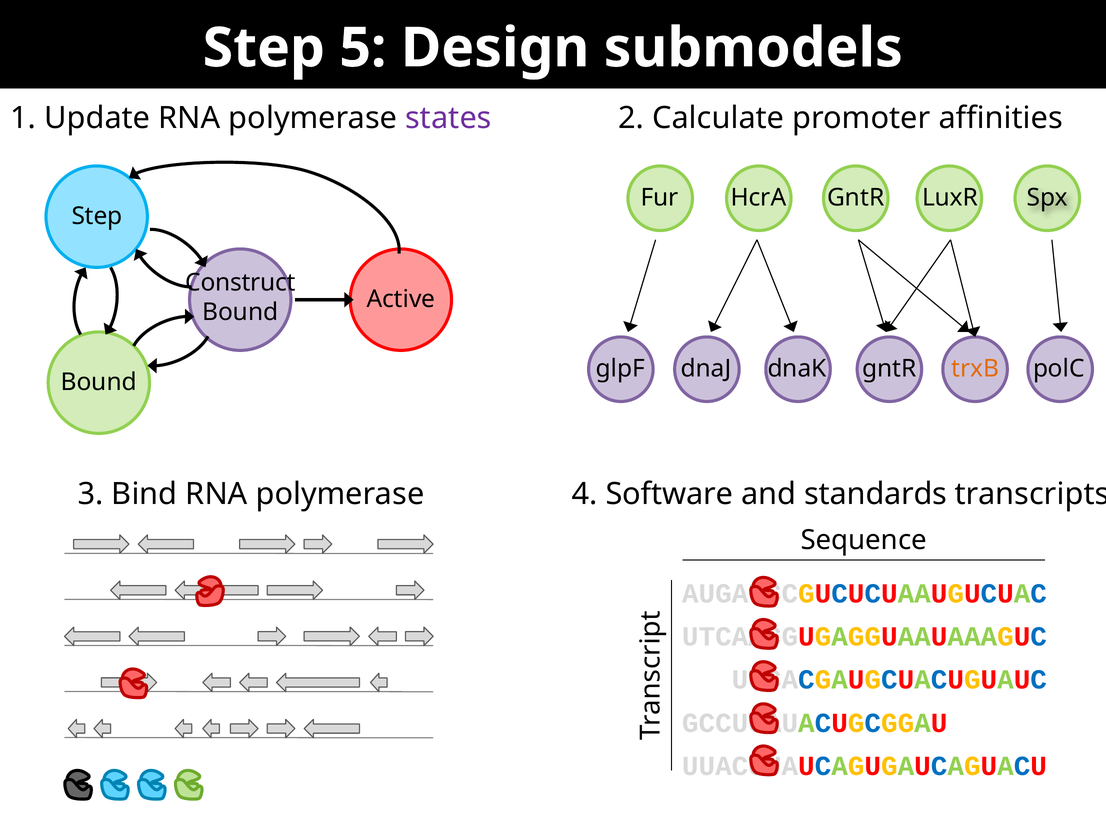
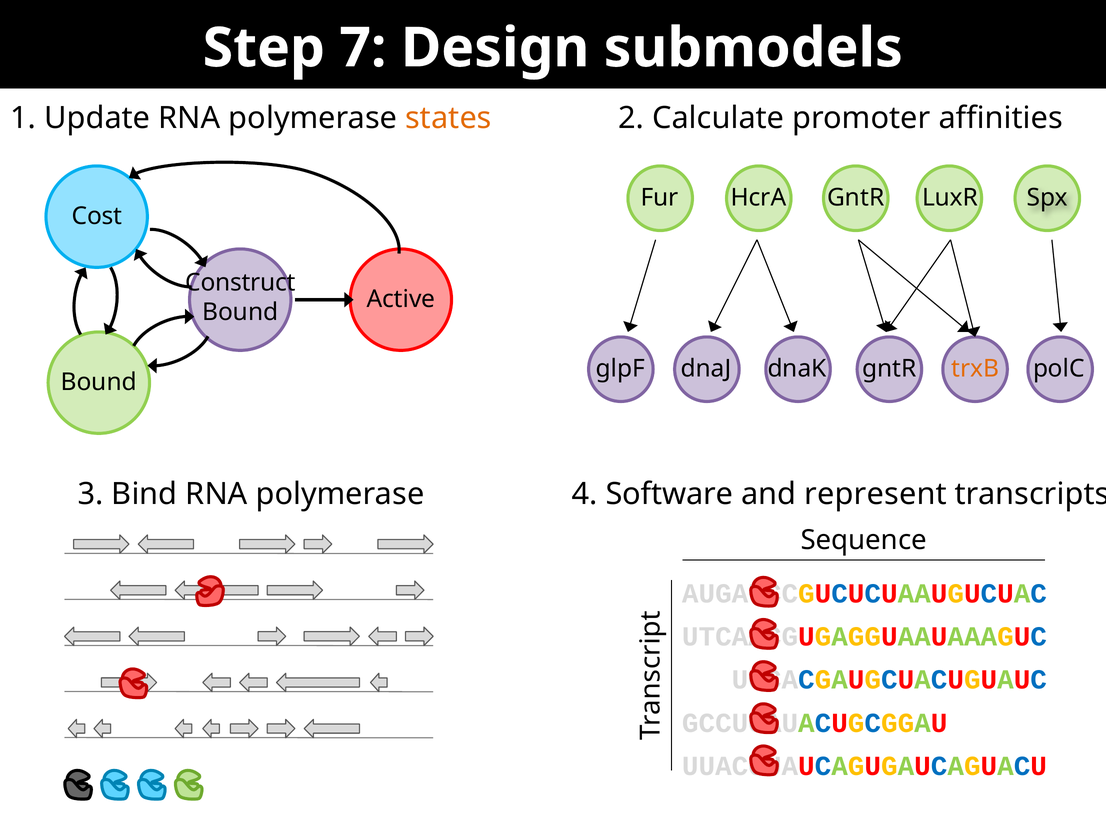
5: 5 -> 7
states colour: purple -> orange
Step at (97, 216): Step -> Cost
standards: standards -> represent
